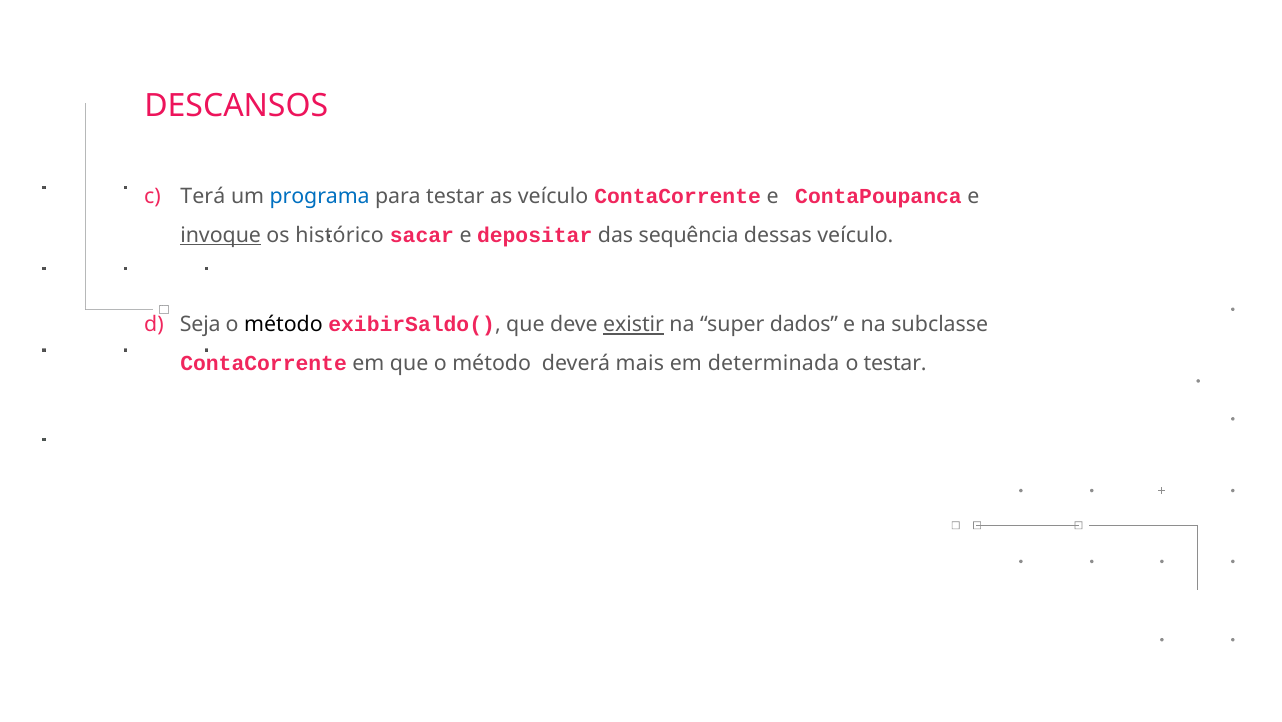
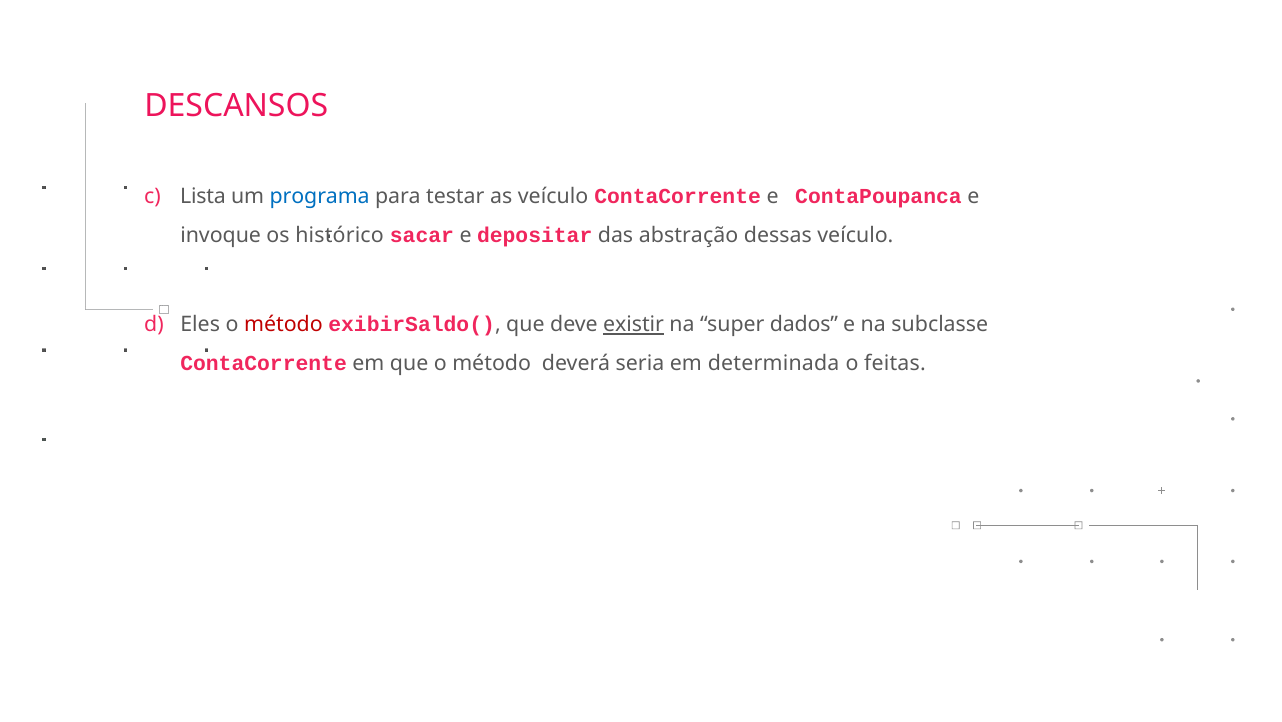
Terá: Terá -> Lista
invoque underline: present -> none
sequência: sequência -> abstração
Seja: Seja -> Eles
método at (283, 325) colour: black -> red
mais: mais -> seria
o testar: testar -> feitas
